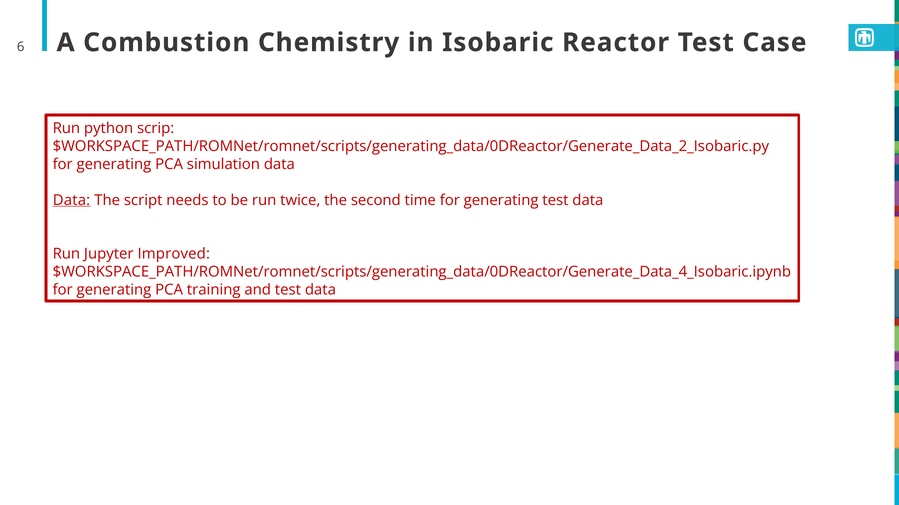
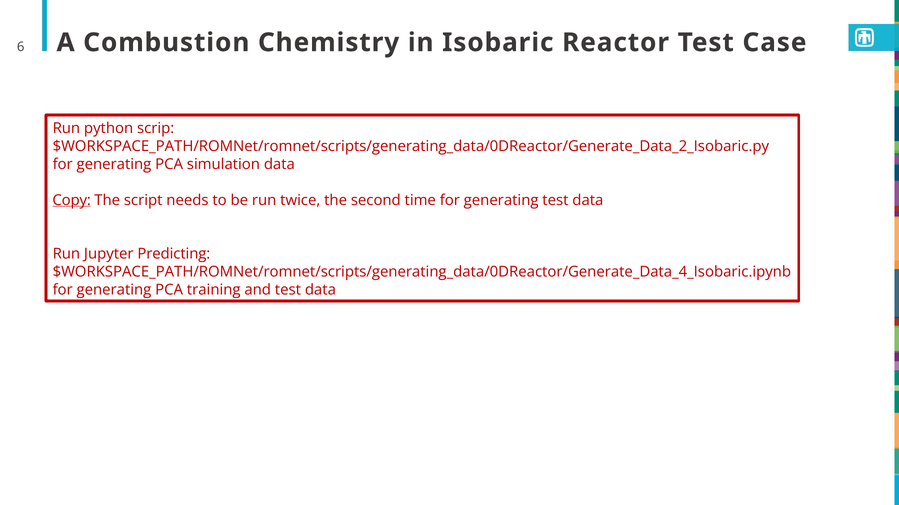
Data at (71, 200): Data -> Copy
Improved: Improved -> Predicting
